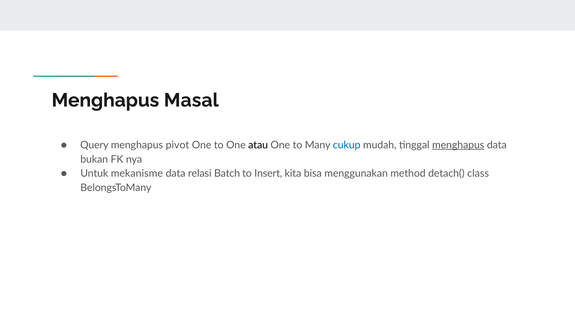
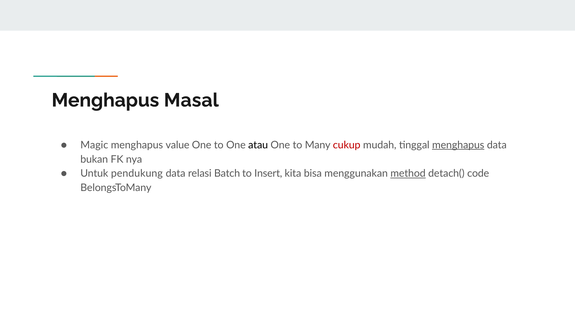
Query: Query -> Magic
pivot: pivot -> value
cukup colour: blue -> red
mekanisme: mekanisme -> pendukung
method underline: none -> present
class: class -> code
